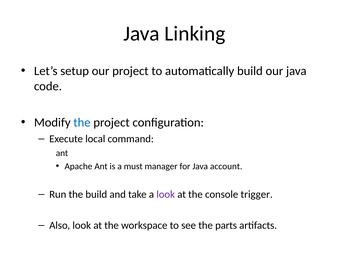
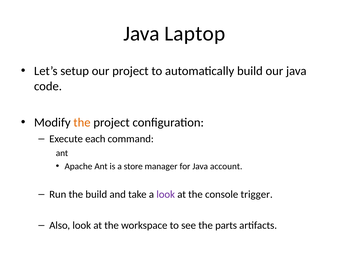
Linking: Linking -> Laptop
the at (82, 123) colour: blue -> orange
local: local -> each
must: must -> store
